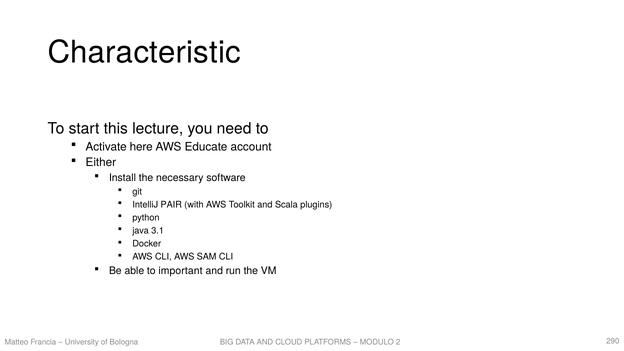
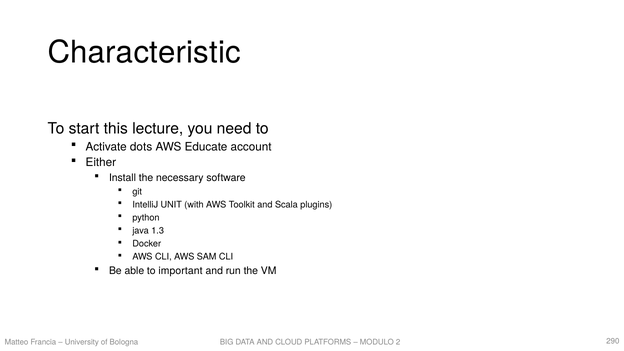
here: here -> dots
PAIR: PAIR -> UNIT
3.1: 3.1 -> 1.3
